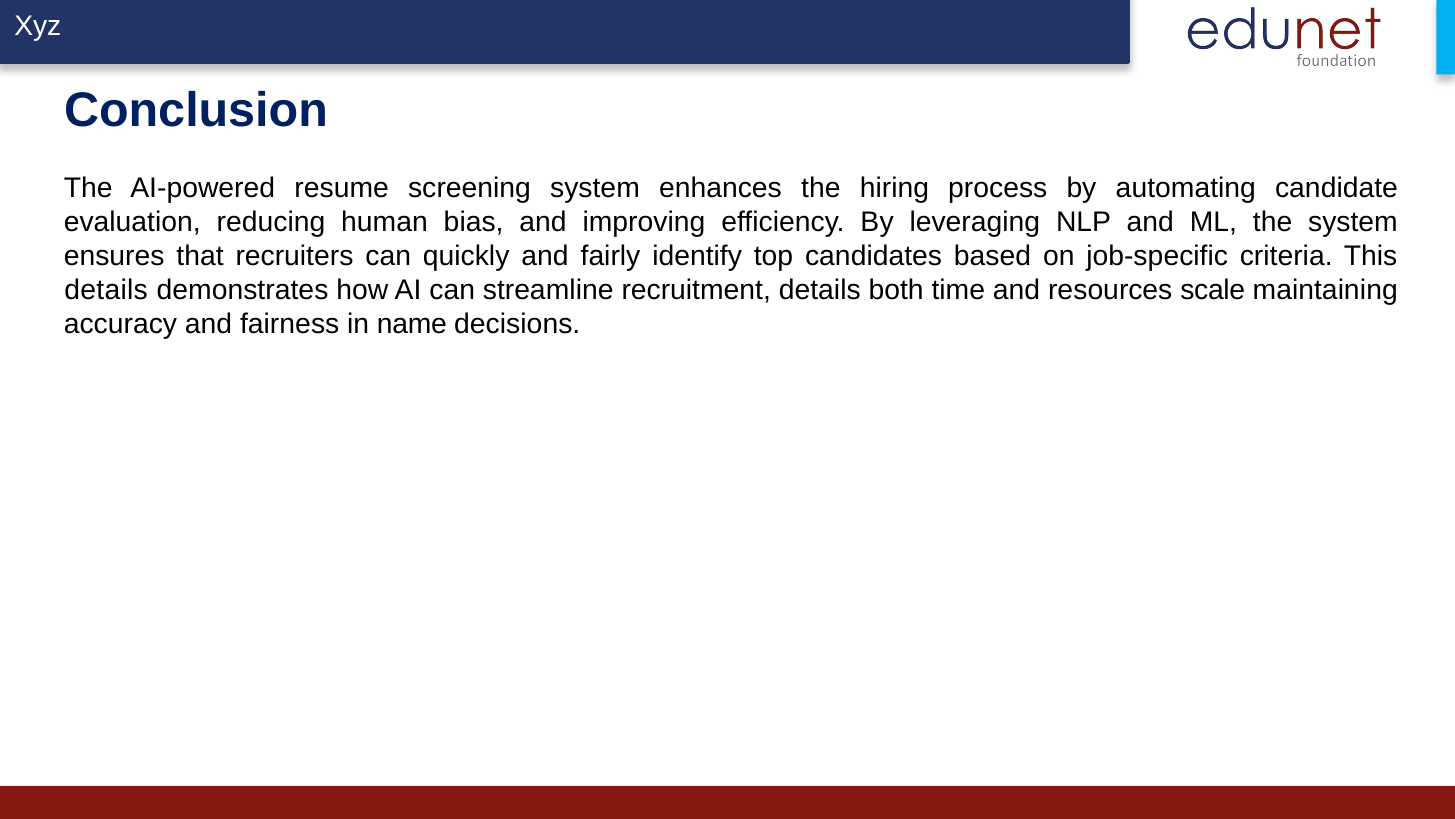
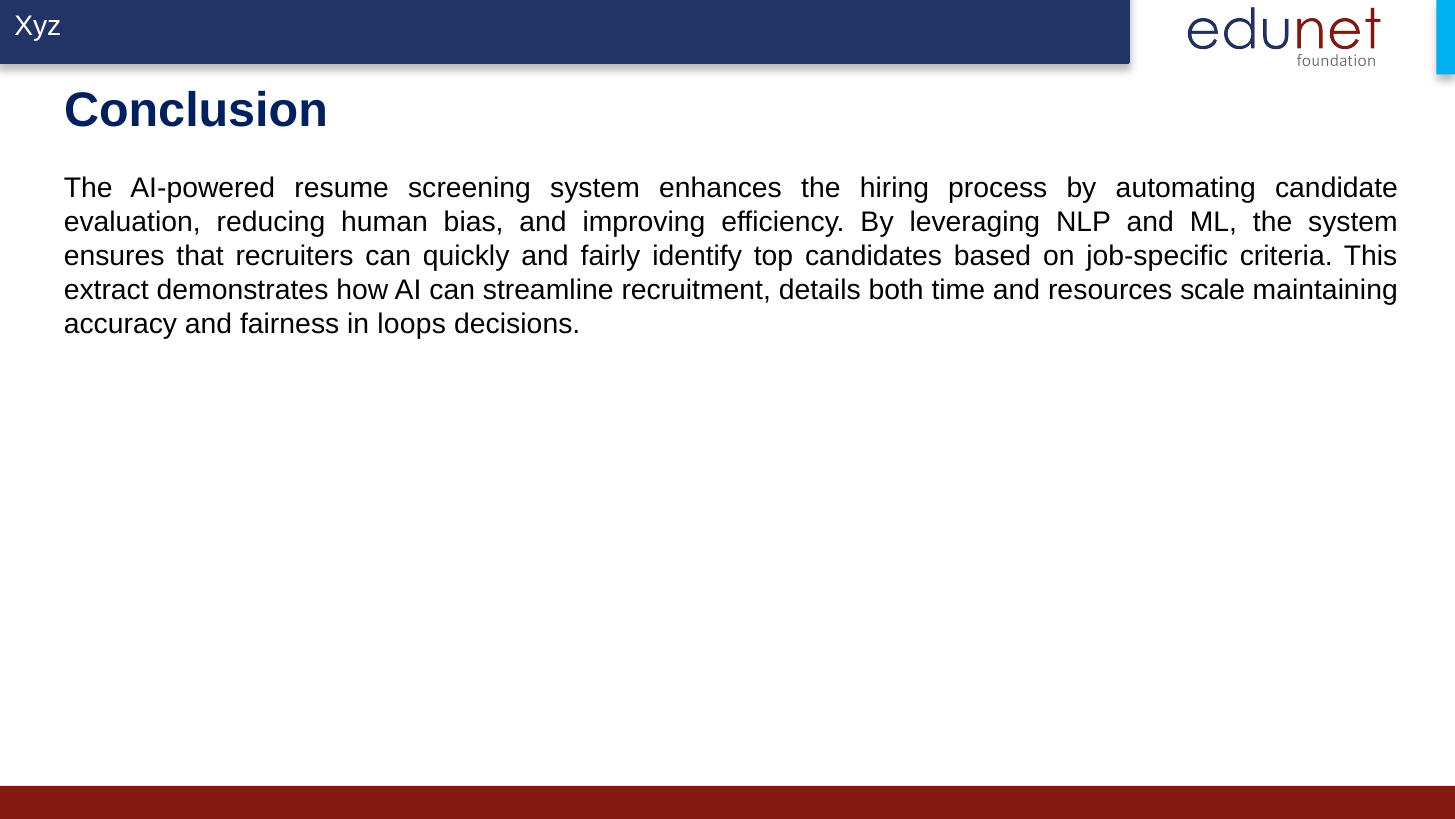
details at (106, 290): details -> extract
name: name -> loops
